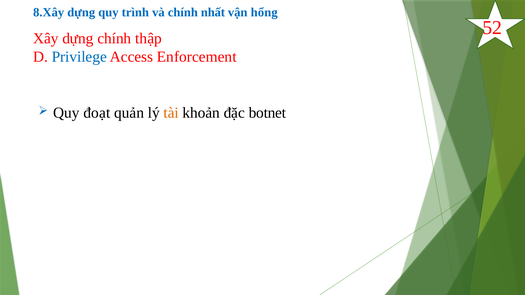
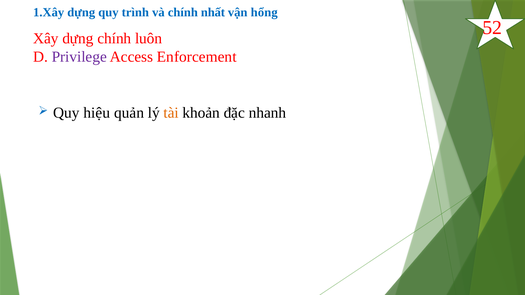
8.Xây: 8.Xây -> 1.Xây
thập: thập -> luôn
Privilege colour: blue -> purple
đoạt: đoạt -> hiệu
botnet: botnet -> nhanh
